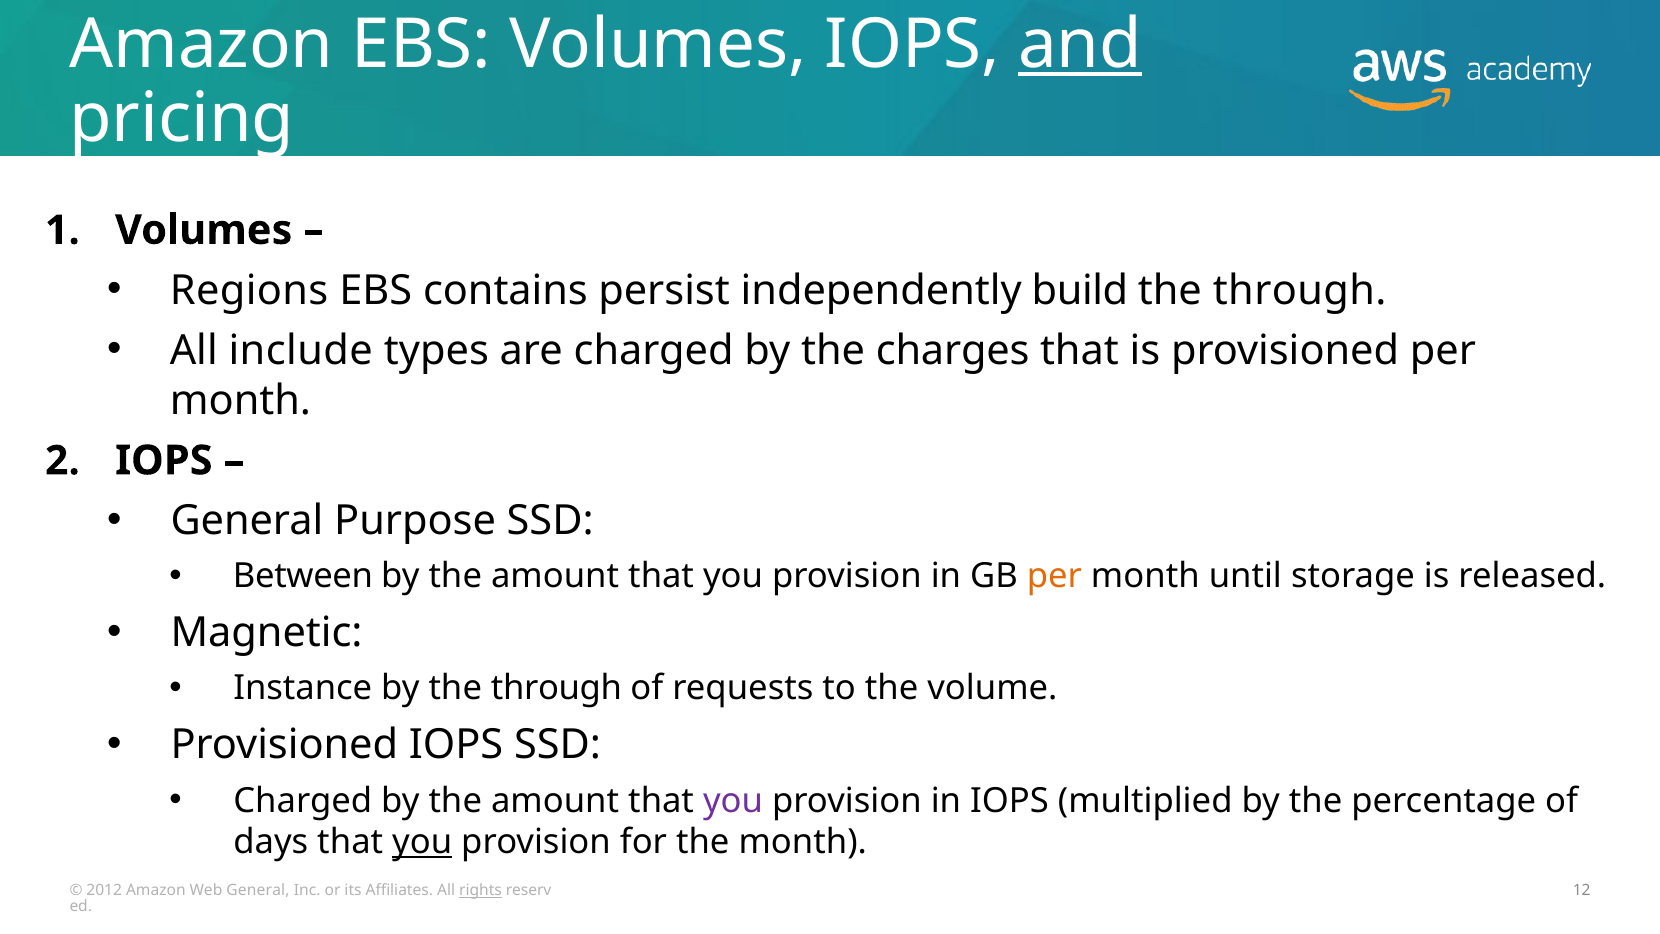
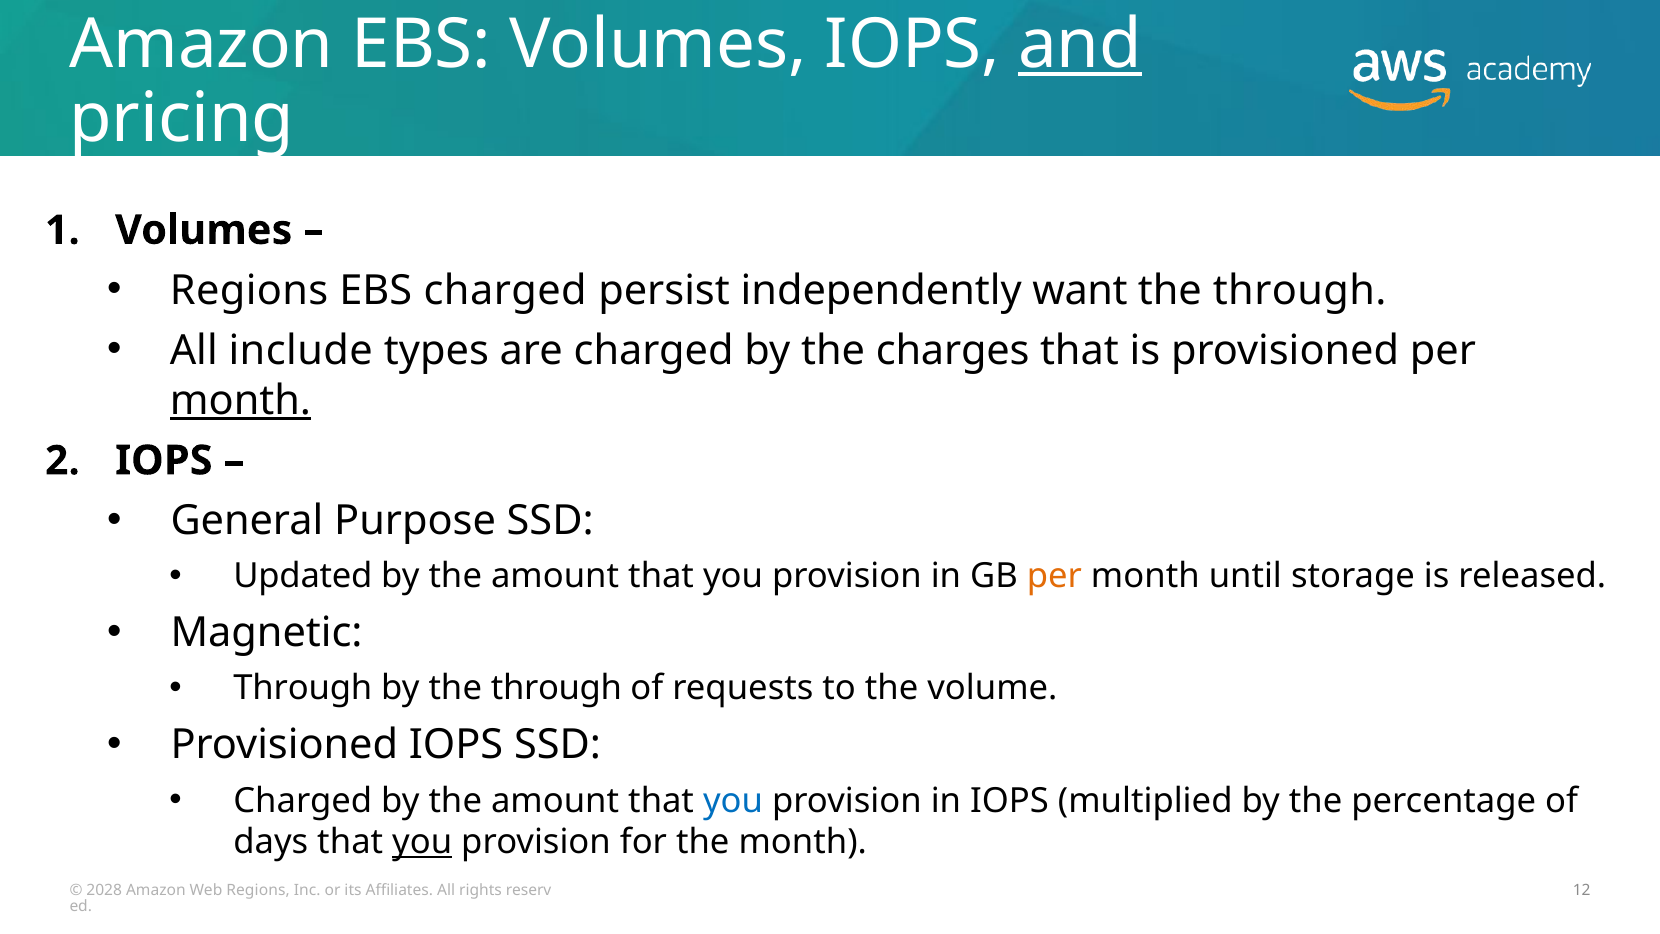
EBS contains: contains -> charged
build: build -> want
month at (240, 400) underline: none -> present
Between: Between -> Updated
Instance at (303, 688): Instance -> Through
you at (733, 800) colour: purple -> blue
2012: 2012 -> 2028
Web General: General -> Regions
rights underline: present -> none
